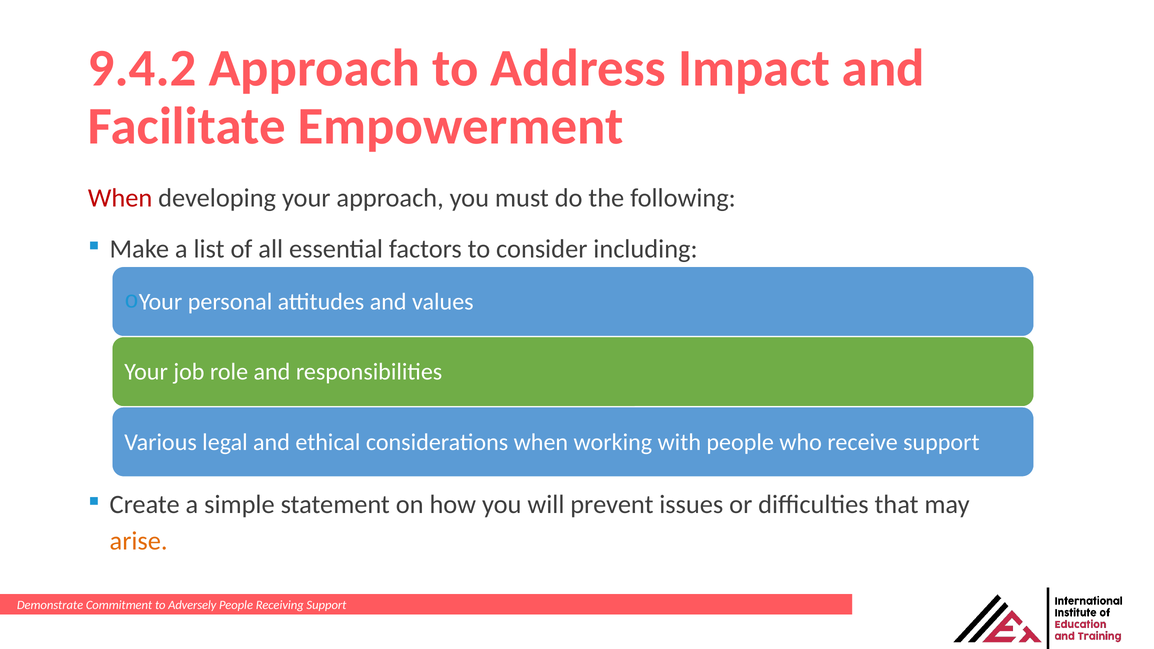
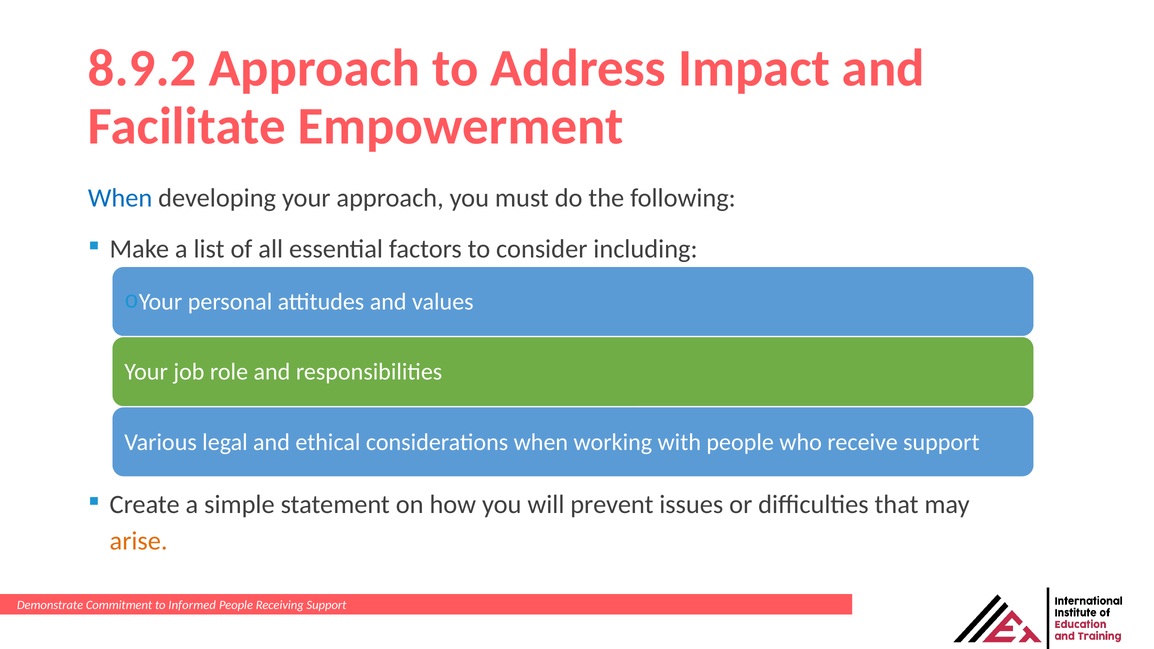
9.4.2: 9.4.2 -> 8.9.2
When at (120, 198) colour: red -> blue
Adversely: Adversely -> Informed
